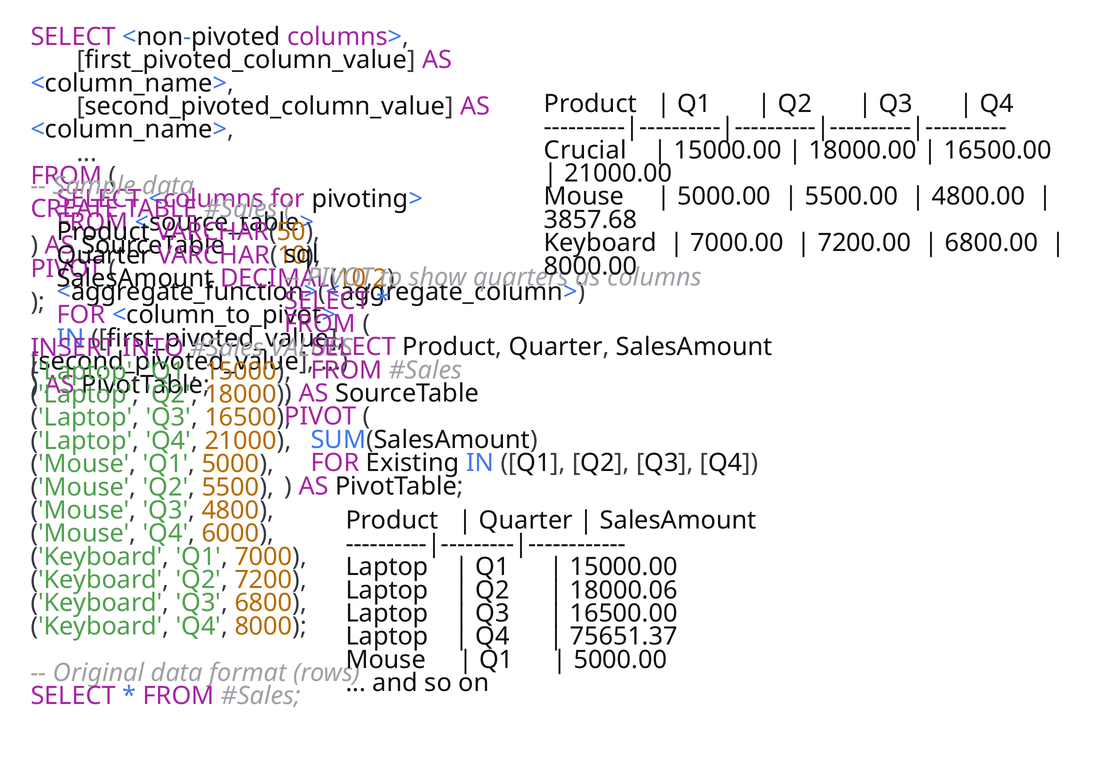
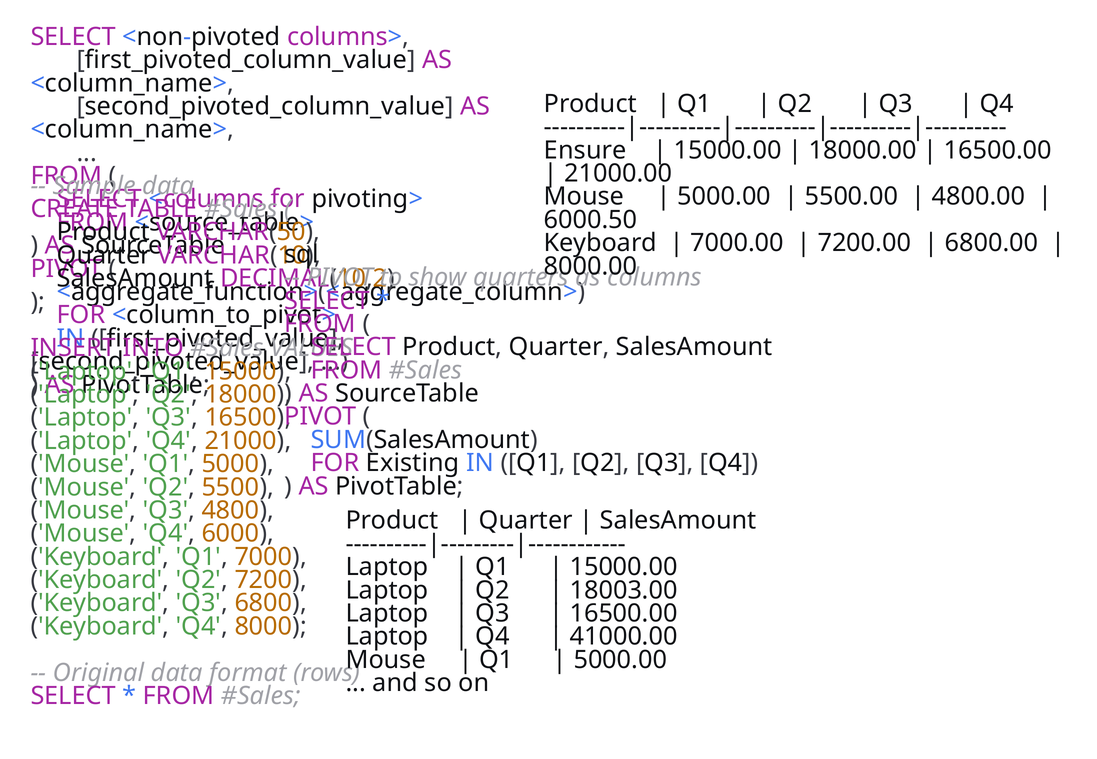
Crucial: Crucial -> Ensure
3857.68: 3857.68 -> 6000.50
18000.06: 18000.06 -> 18003.00
75651.37: 75651.37 -> 41000.00
